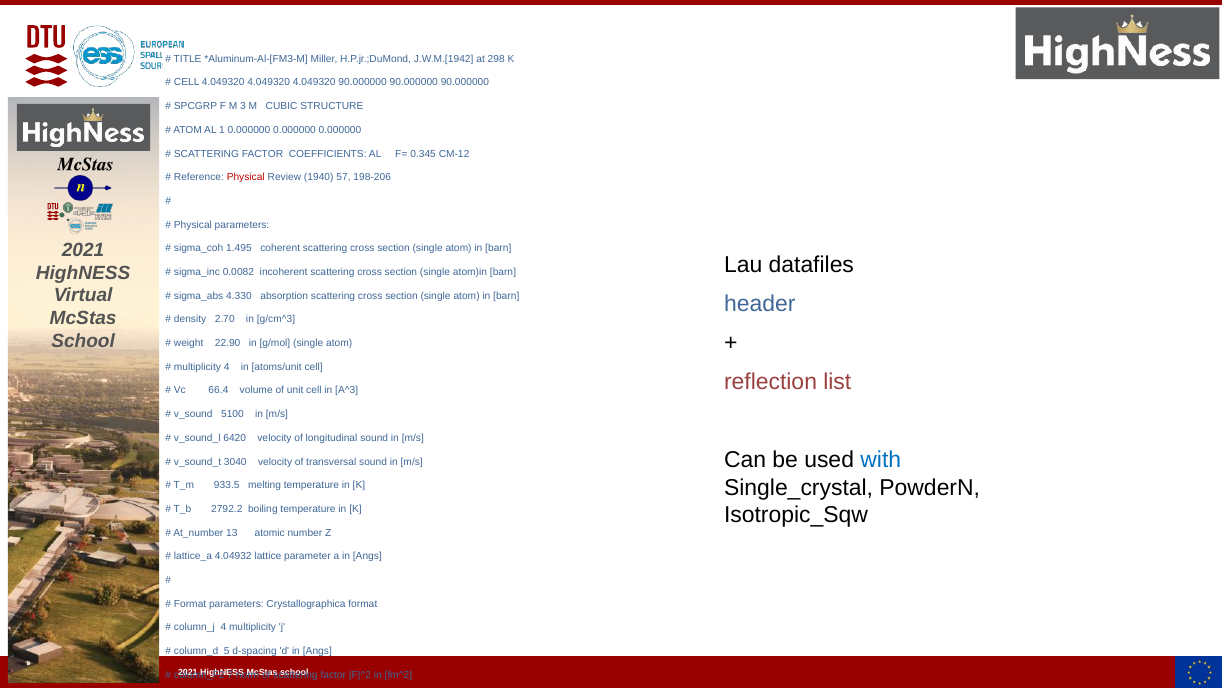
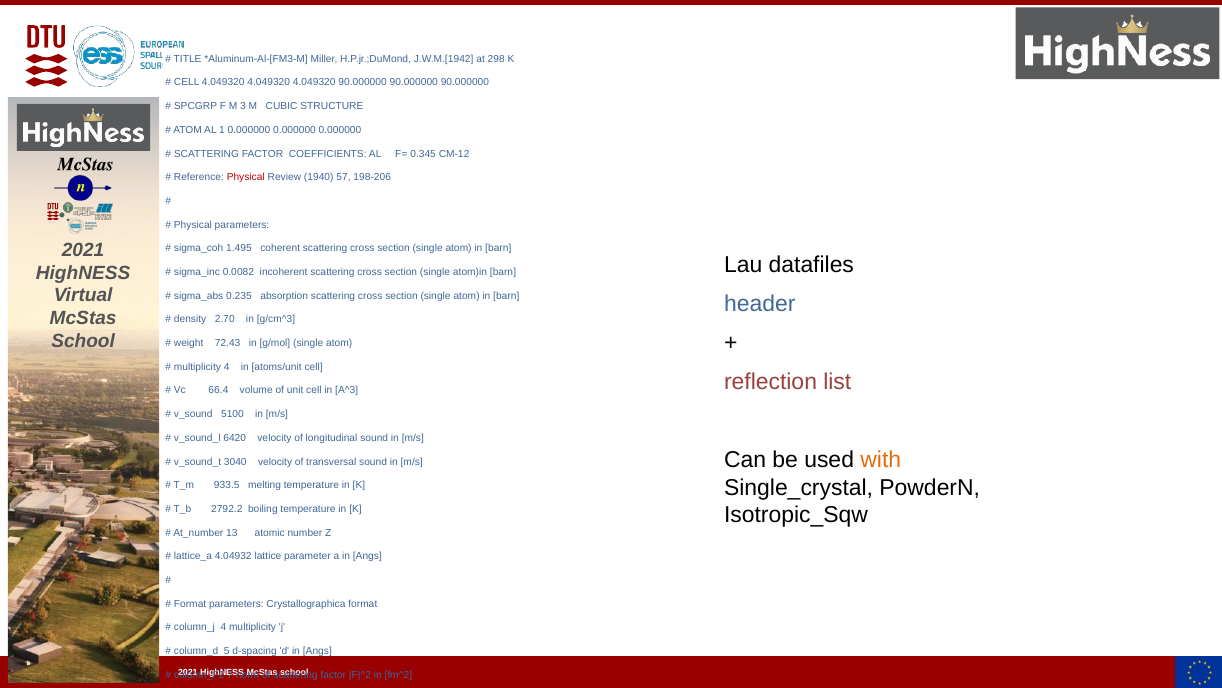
4.330: 4.330 -> 0.235
22.90: 22.90 -> 72.43
with colour: blue -> orange
